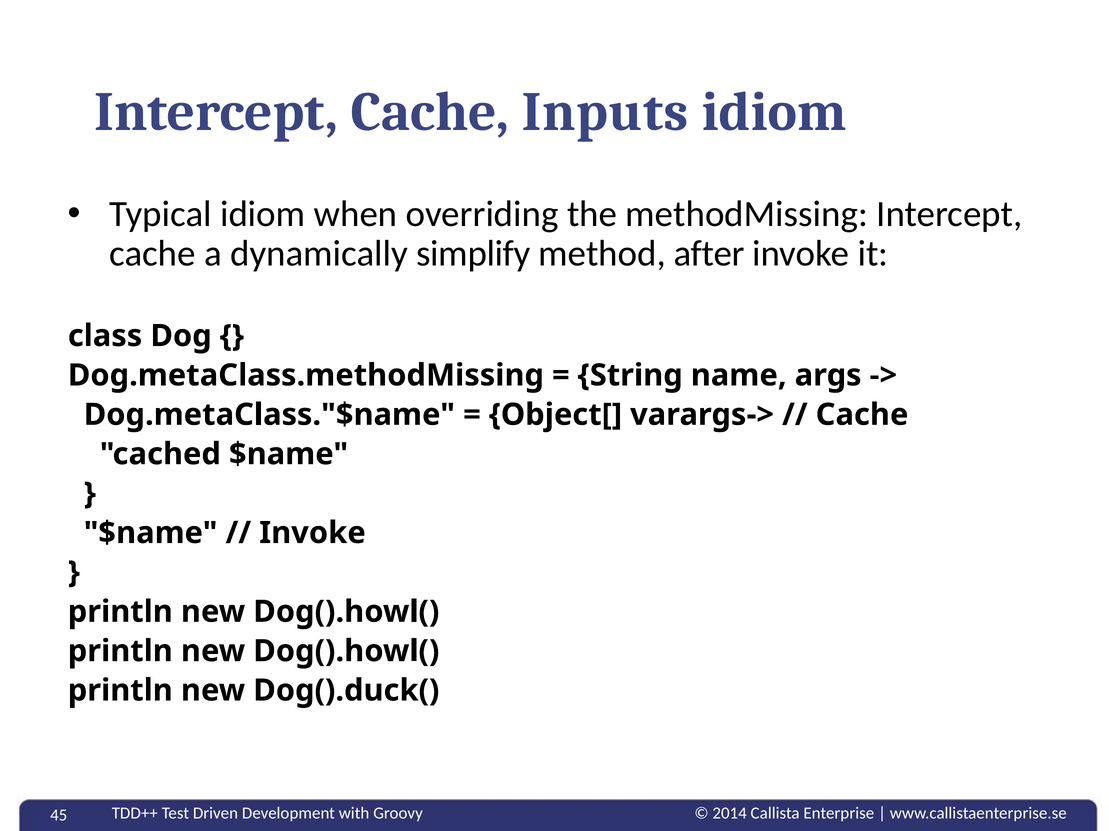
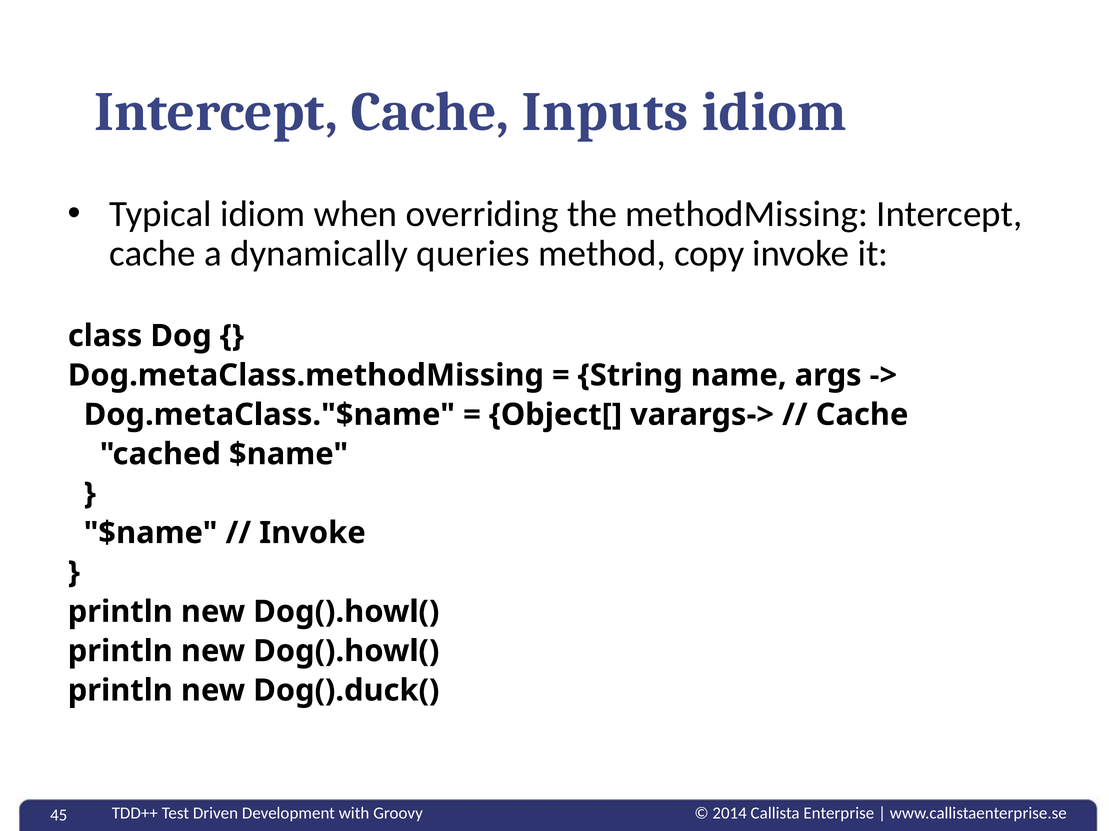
simplify: simplify -> queries
after: after -> copy
